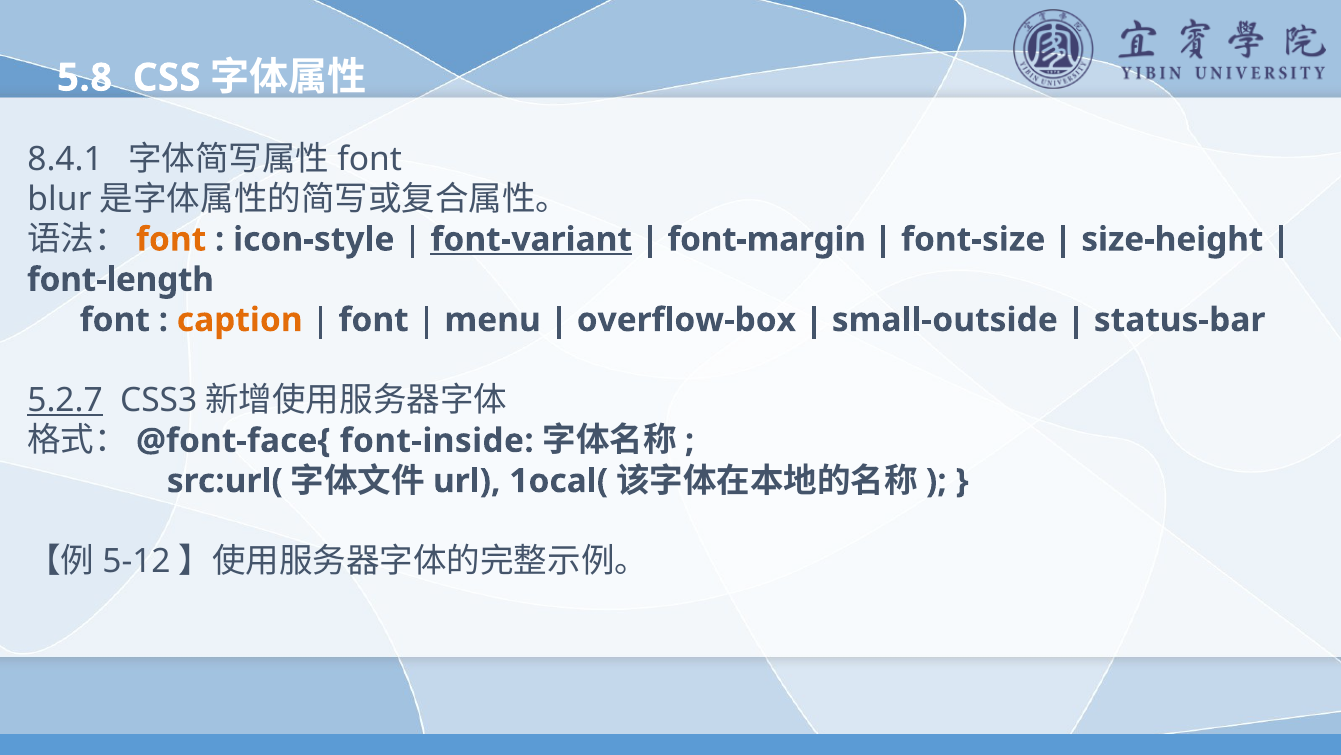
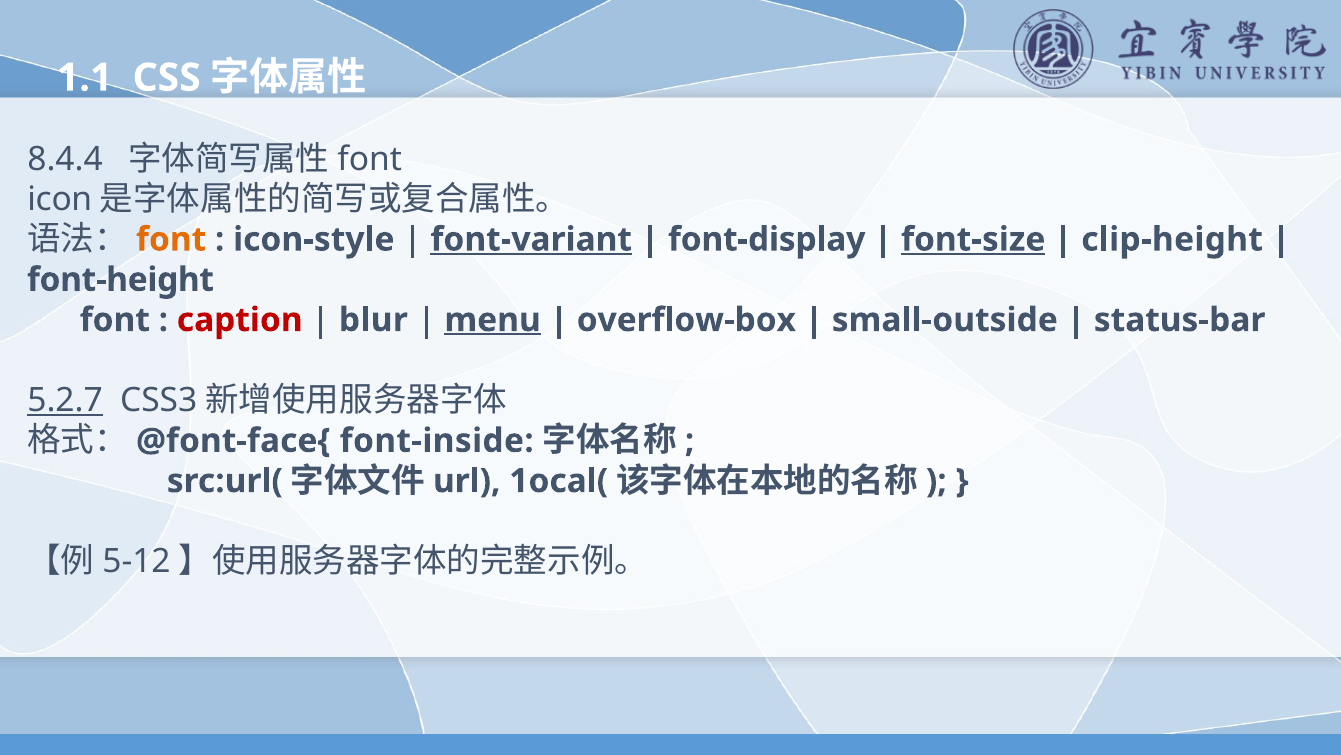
5.8: 5.8 -> 1.1
8.4.1: 8.4.1 -> 8.4.4
blur: blur -> icon
font-margin: font-margin -> font-display
font-size underline: none -> present
size-height: size-height -> clip-height
font-length: font-length -> font-height
caption colour: orange -> red
font at (374, 320): font -> blur
menu underline: none -> present
